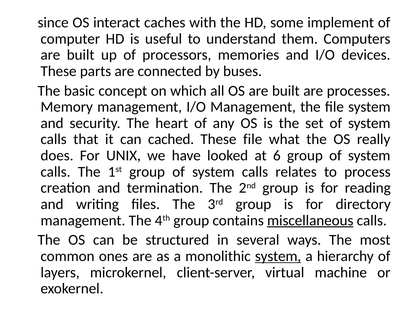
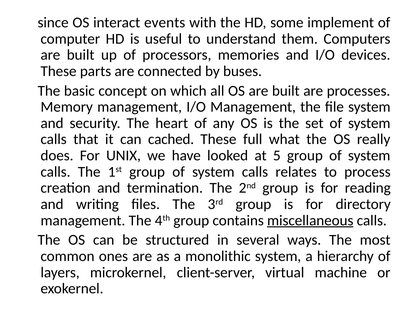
caches: caches -> events
These file: file -> full
6: 6 -> 5
system at (278, 256) underline: present -> none
